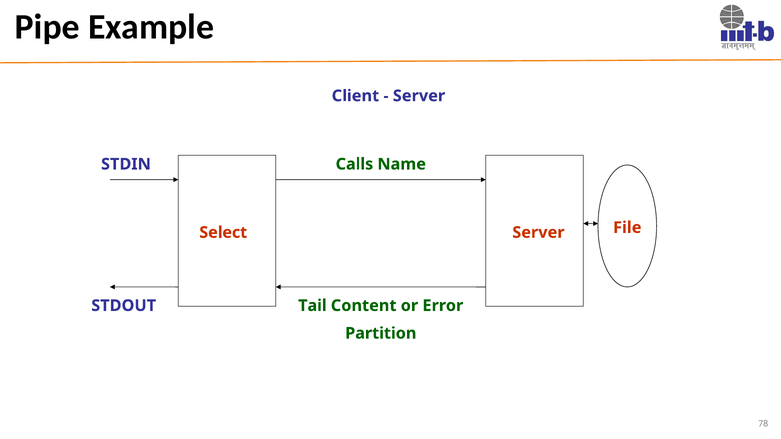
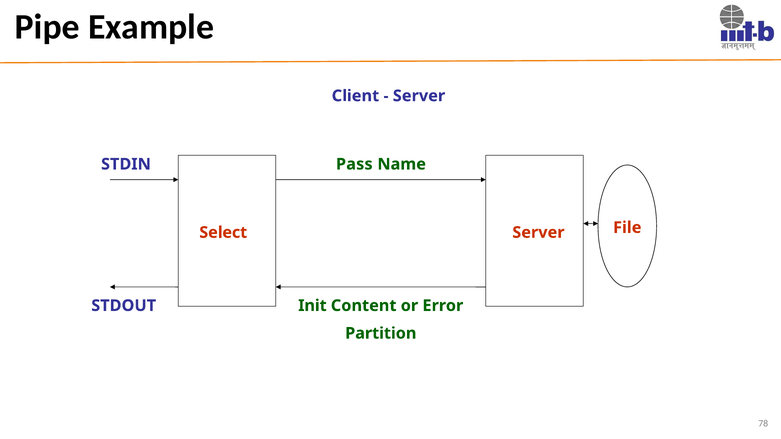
Calls: Calls -> Pass
Tail: Tail -> Init
